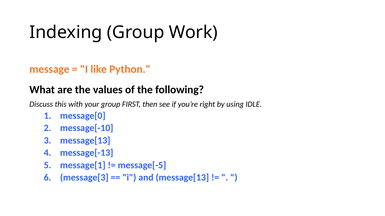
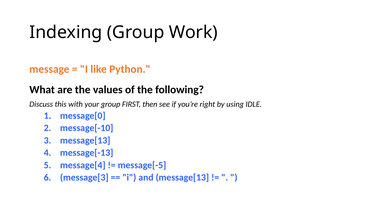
message[1: message[1 -> message[4
